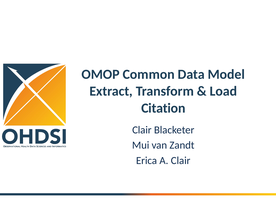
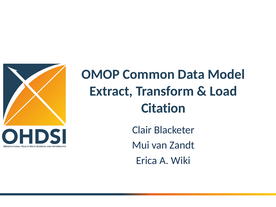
A Clair: Clair -> Wiki
